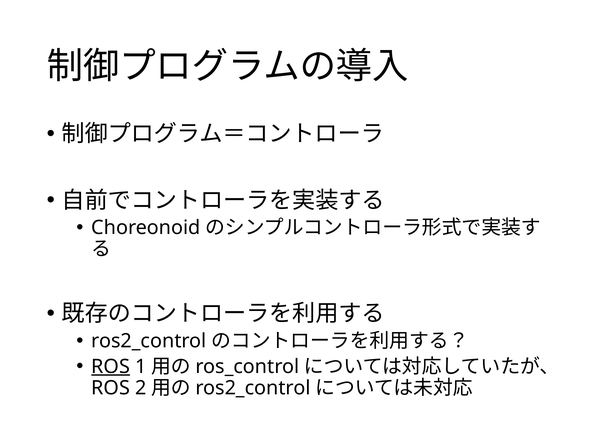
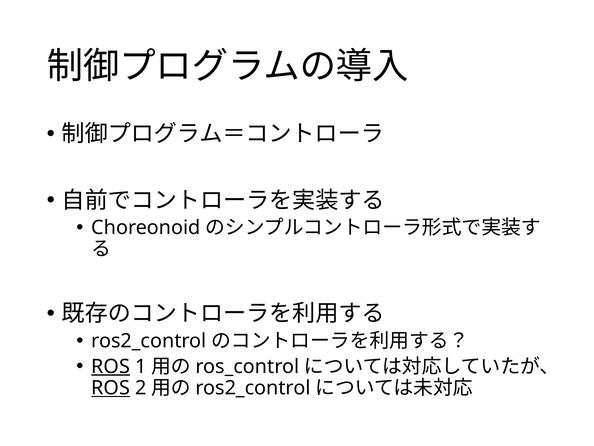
ROS at (111, 387) underline: none -> present
